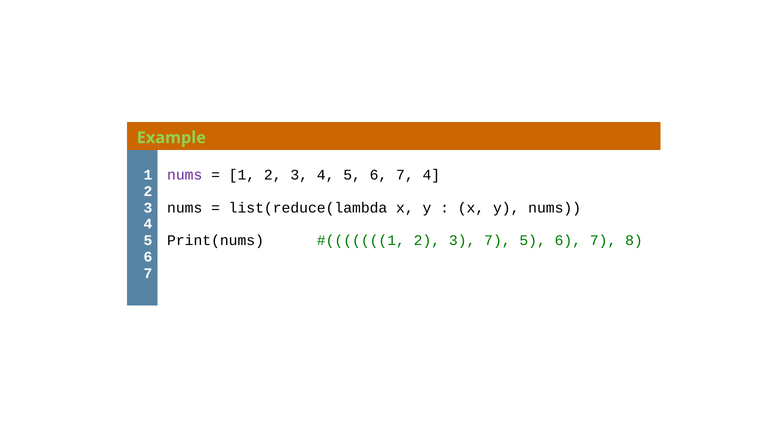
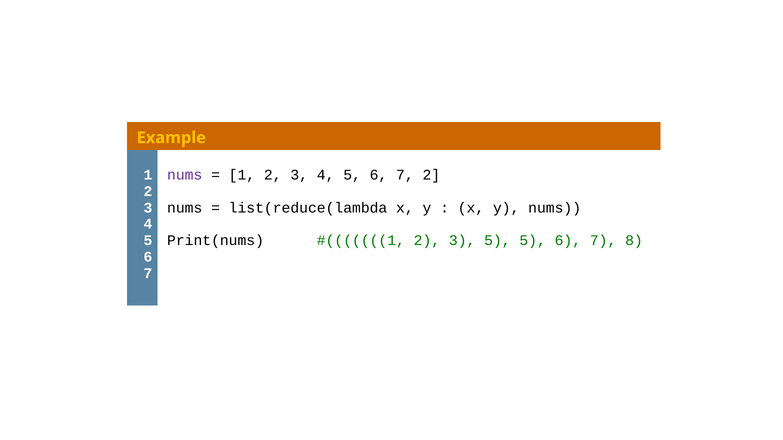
Example at (171, 138) colour: light green -> yellow
7 4: 4 -> 2
3 7: 7 -> 5
